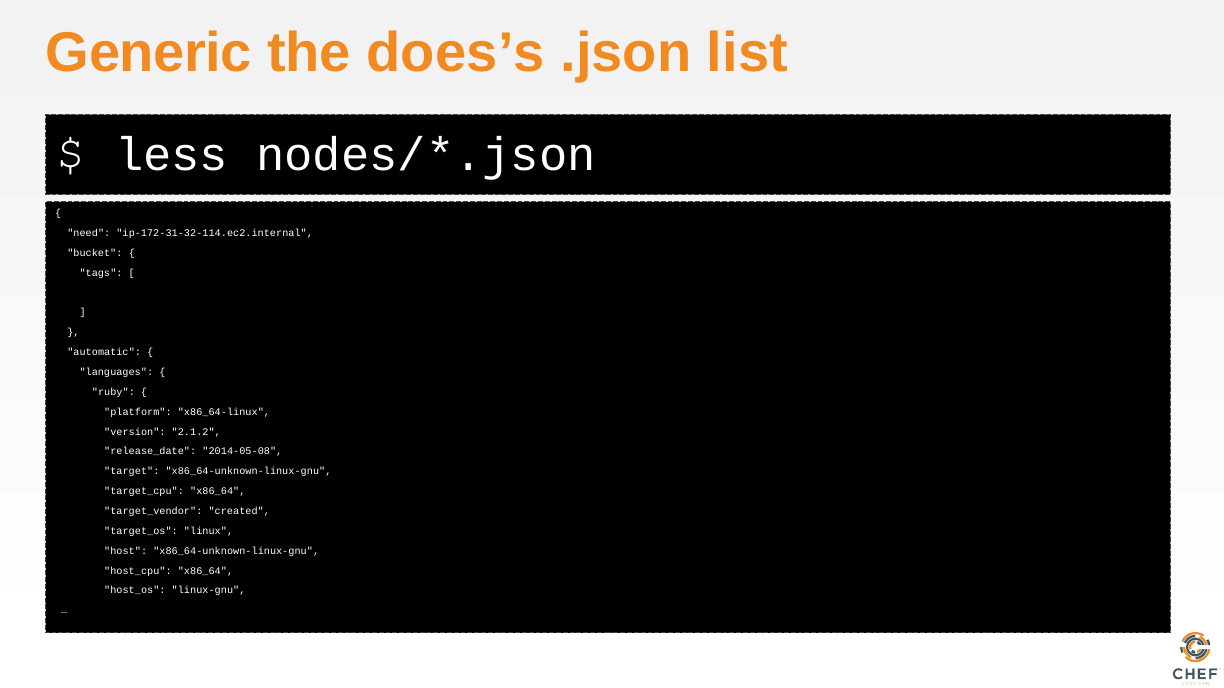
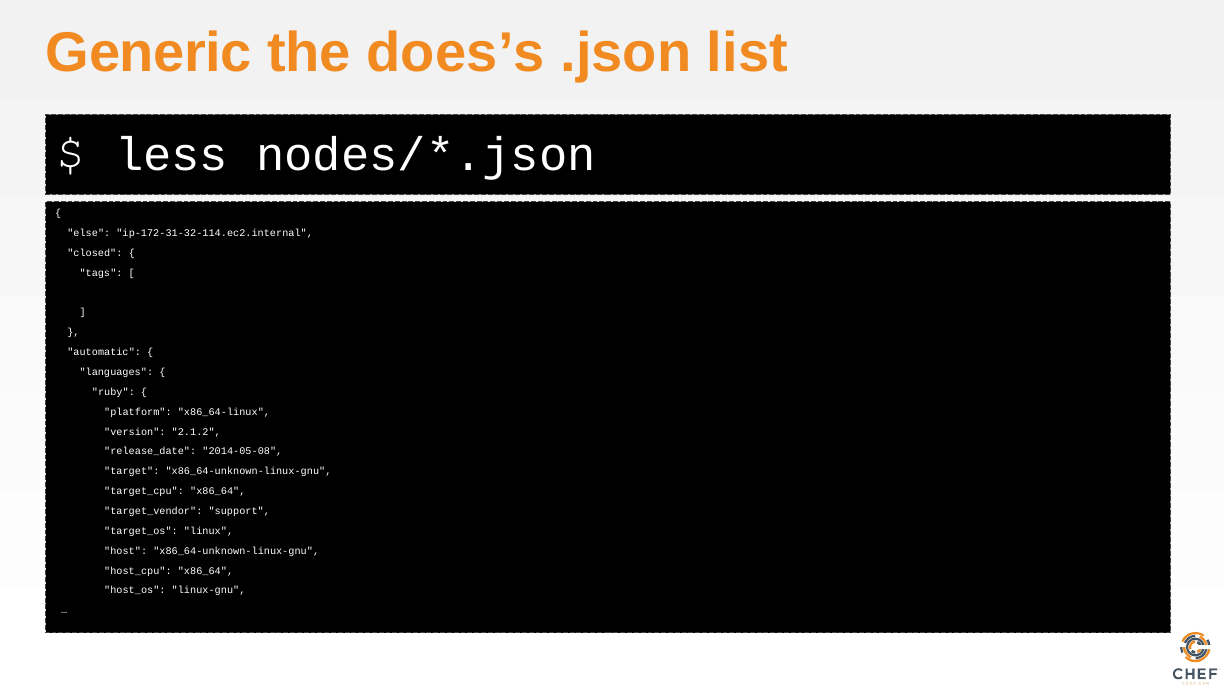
need: need -> else
bucket: bucket -> closed
created: created -> support
